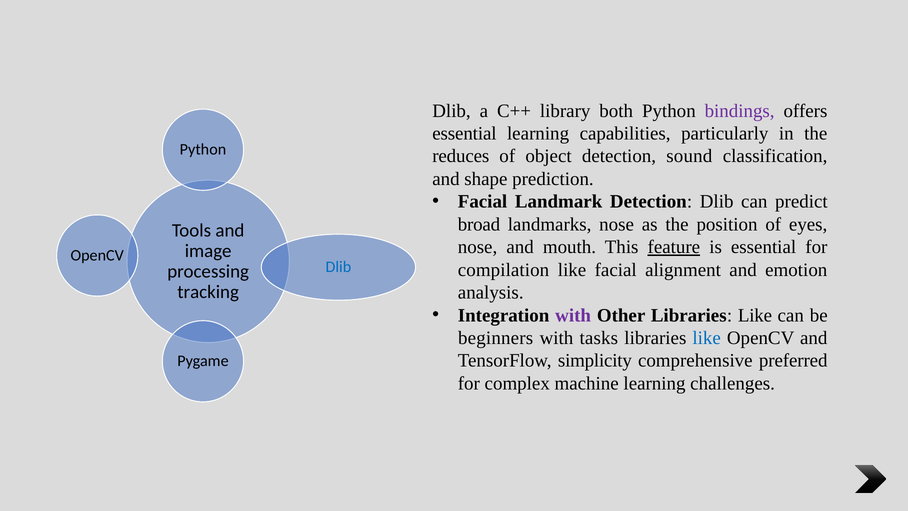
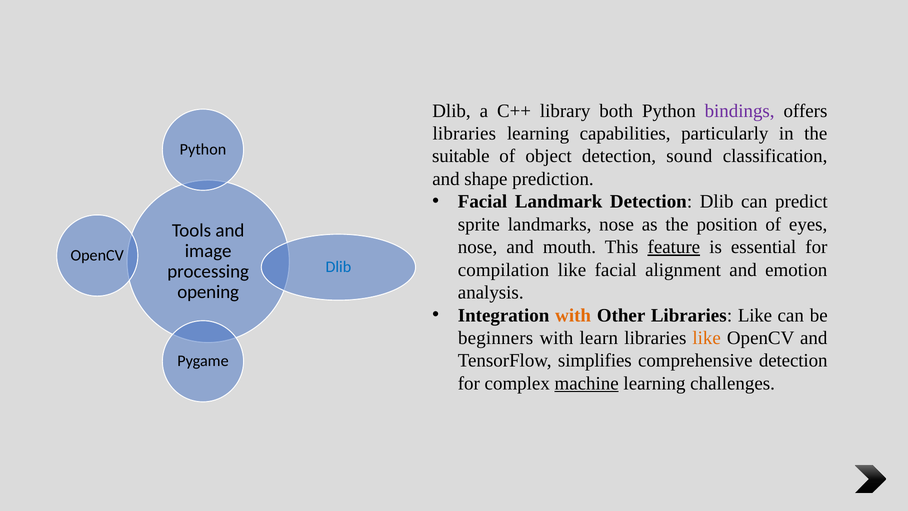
essential at (464, 133): essential -> libraries
reduces: reduces -> suitable
broad: broad -> sprite
tracking: tracking -> opening
with at (573, 315) colour: purple -> orange
tasks: tasks -> learn
like at (707, 338) colour: blue -> orange
simplicity: simplicity -> simplifies
comprehensive preferred: preferred -> detection
machine underline: none -> present
